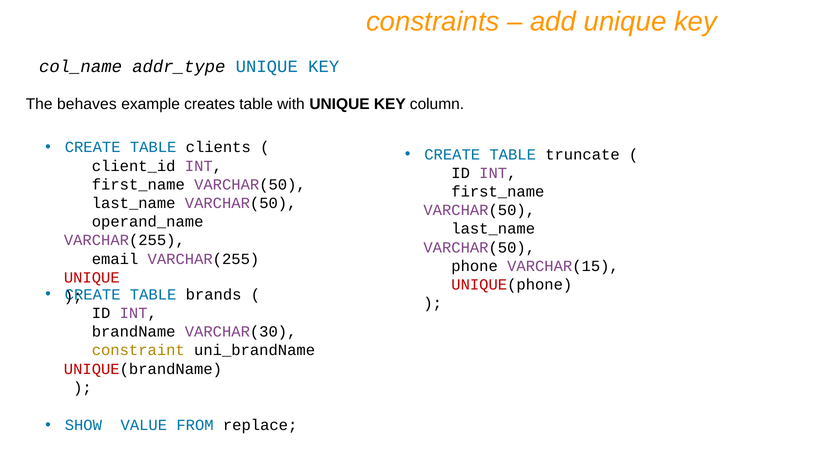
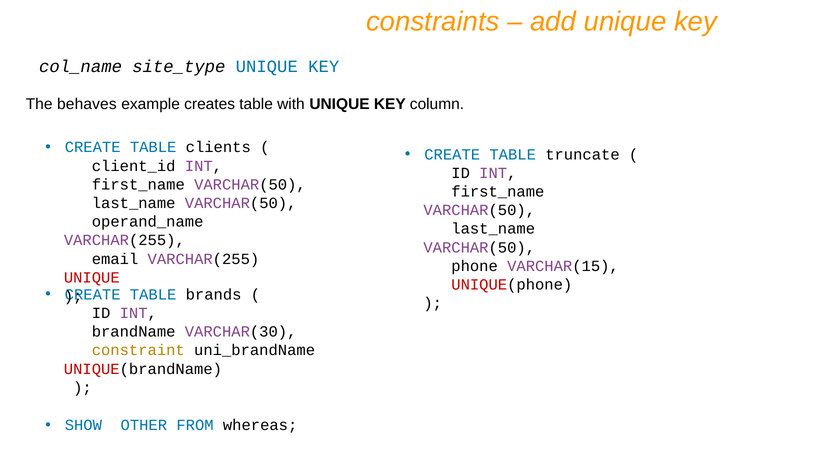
addr_type: addr_type -> site_type
VALUE: VALUE -> OTHER
replace: replace -> whereas
